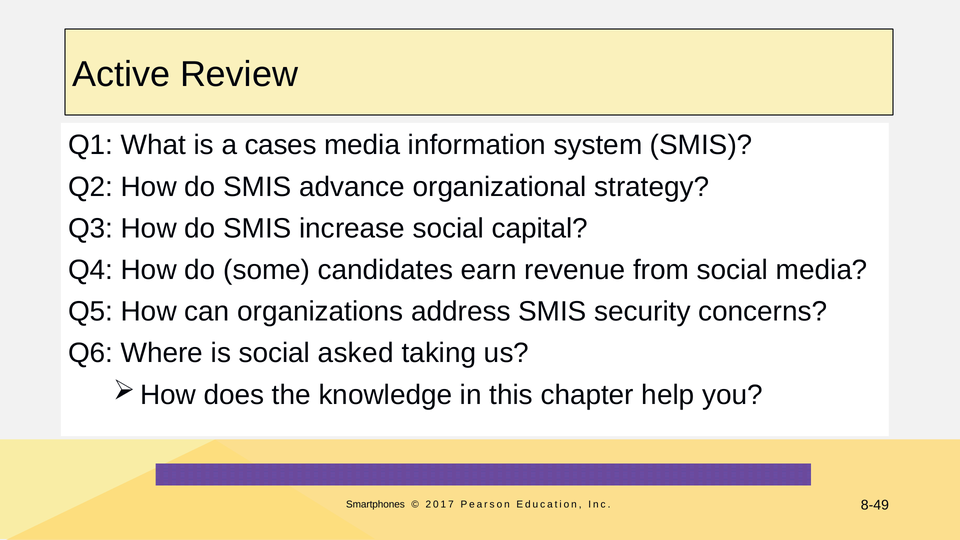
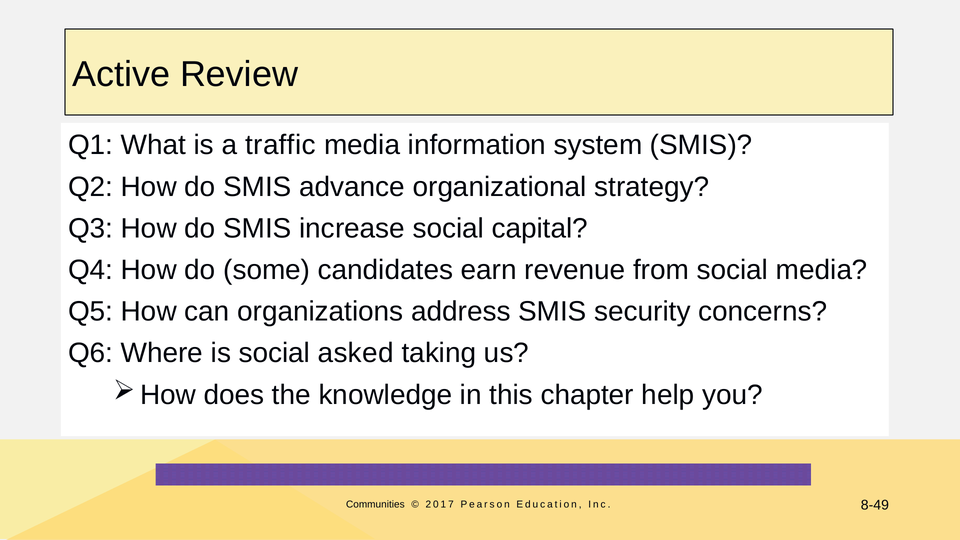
cases: cases -> traffic
Smartphones: Smartphones -> Communities
